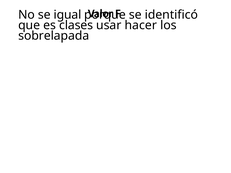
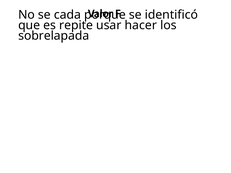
igual: igual -> cada
clases: clases -> repite
